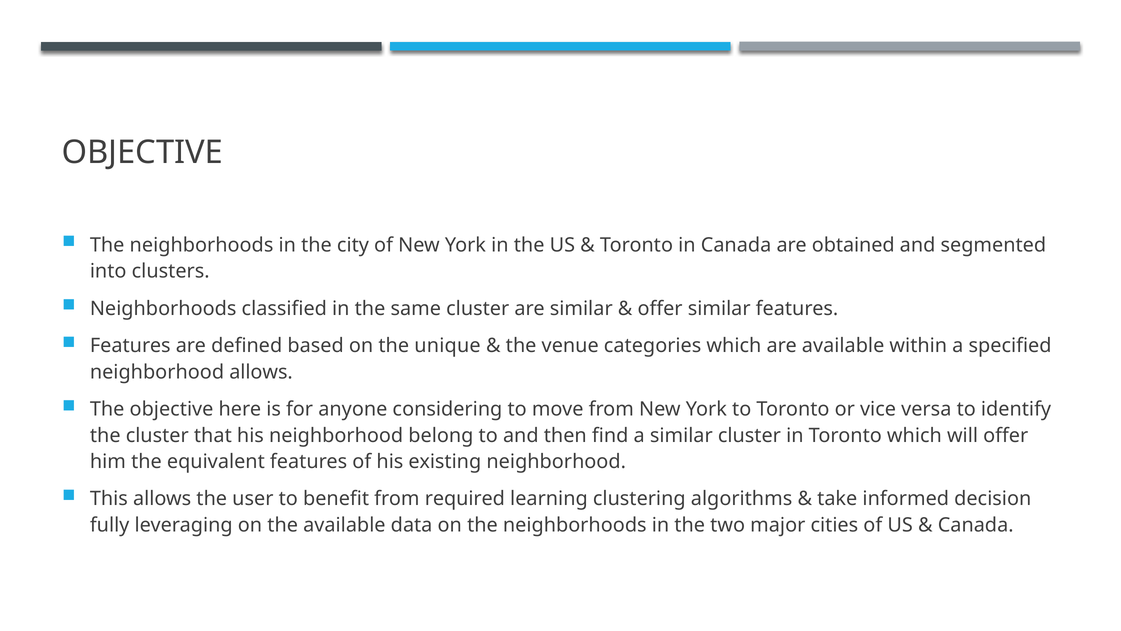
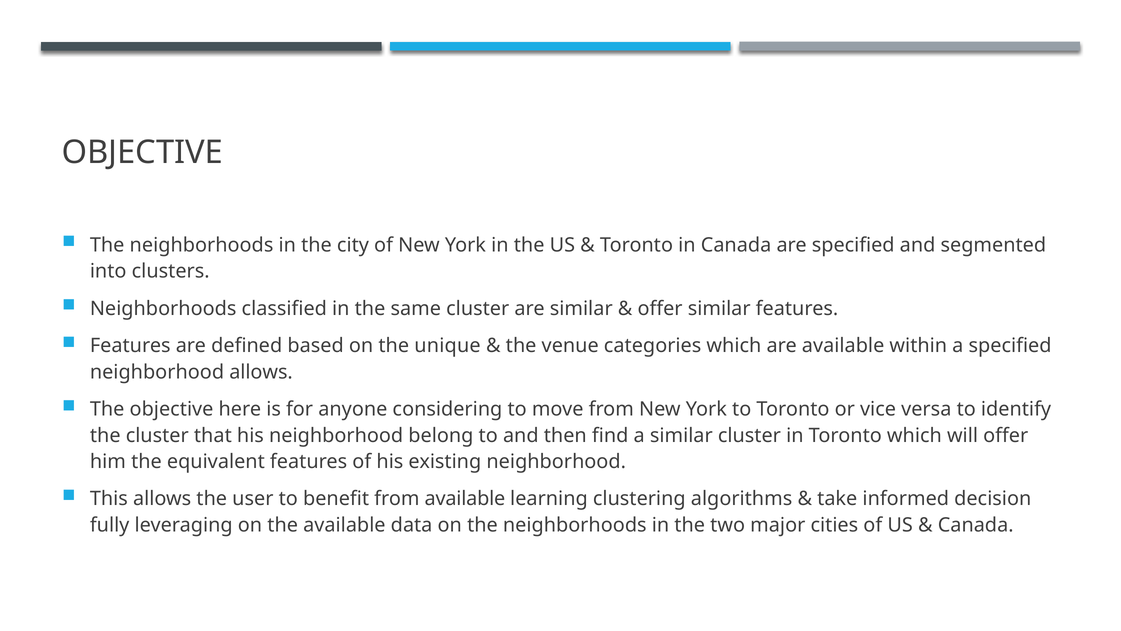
are obtained: obtained -> specified
from required: required -> available
